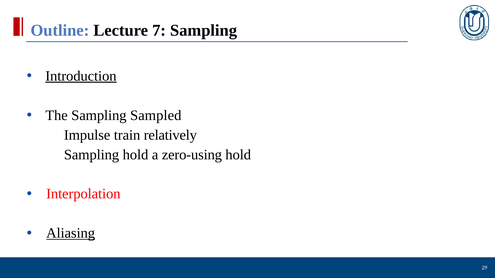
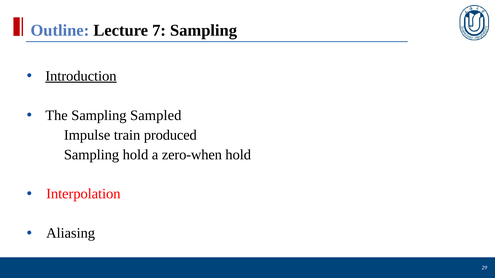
relatively: relatively -> produced
zero-using: zero-using -> zero-when
Aliasing underline: present -> none
